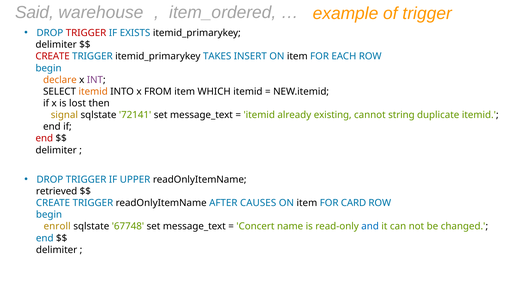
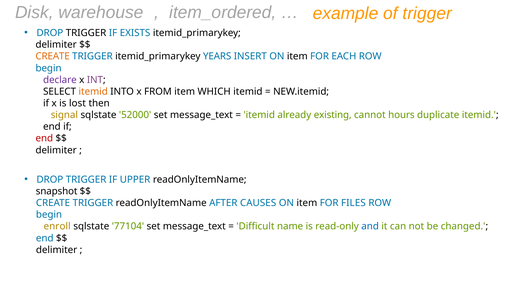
Said: Said -> Disk
TRIGGER at (86, 33) colour: red -> black
CREATE at (53, 56) colour: red -> orange
TAKES: TAKES -> YEARS
declare colour: orange -> purple
72141: 72141 -> 52000
string: string -> hours
retrieved: retrieved -> snapshot
CARD: CARD -> FILES
67748: 67748 -> 77104
Concert: Concert -> Difficult
